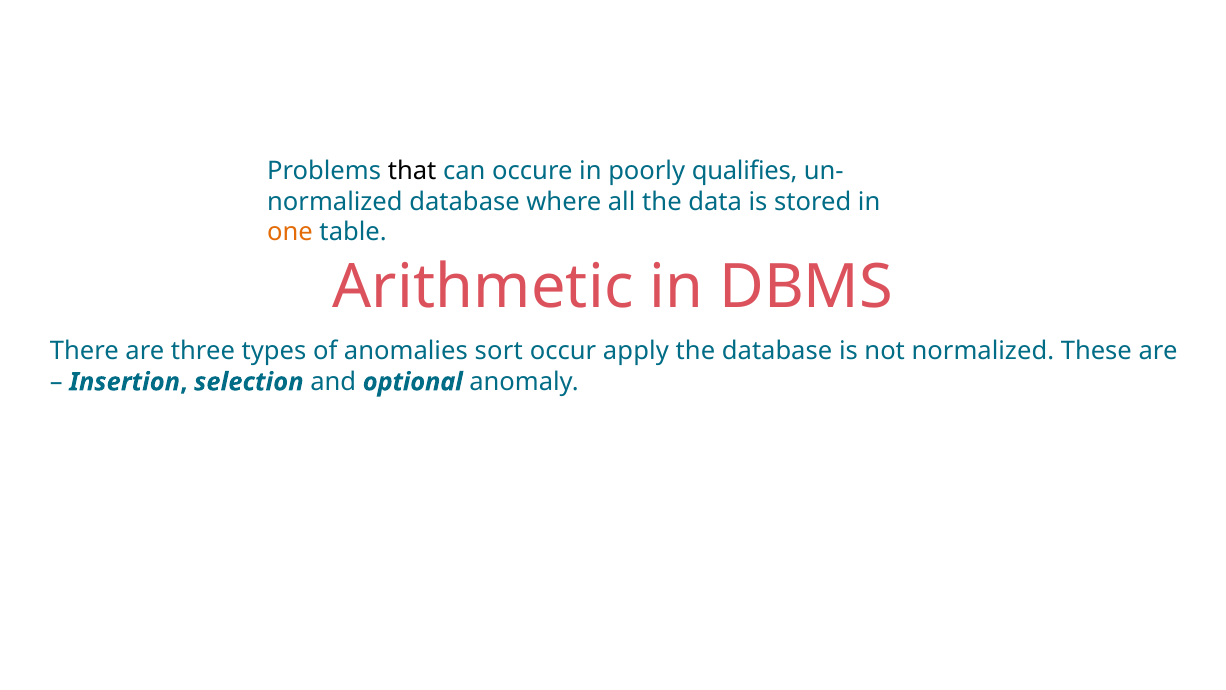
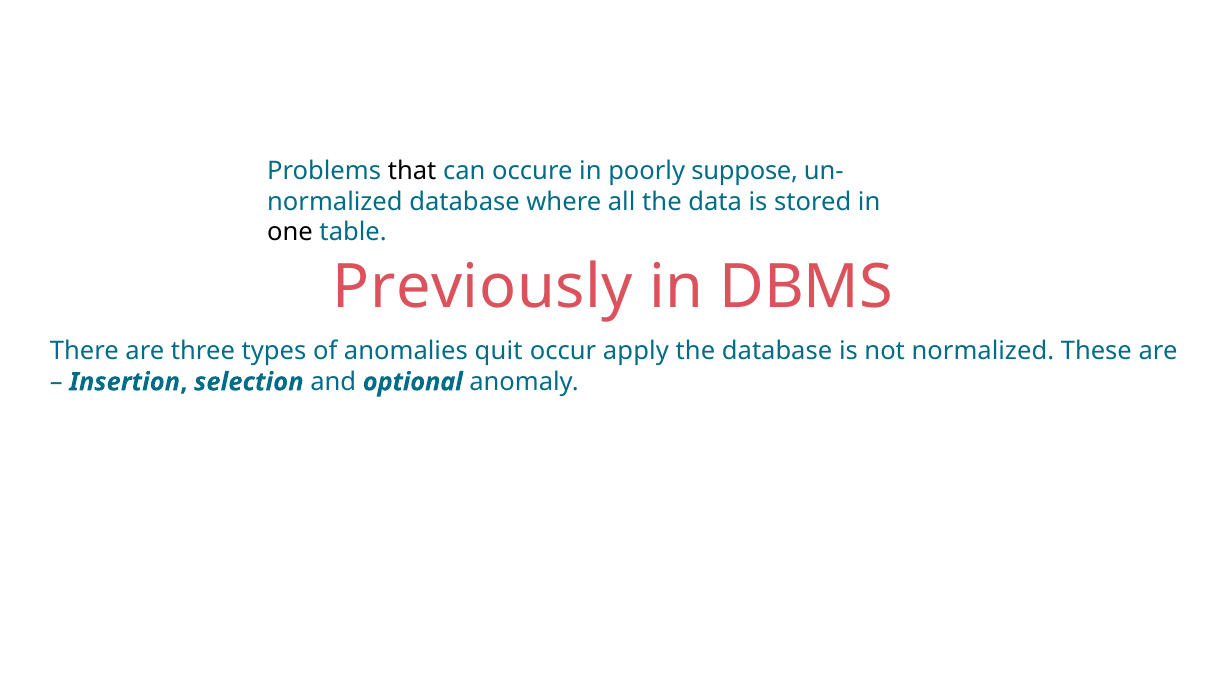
qualifies: qualifies -> suppose
one colour: orange -> black
Arithmetic: Arithmetic -> Previously
sort: sort -> quit
